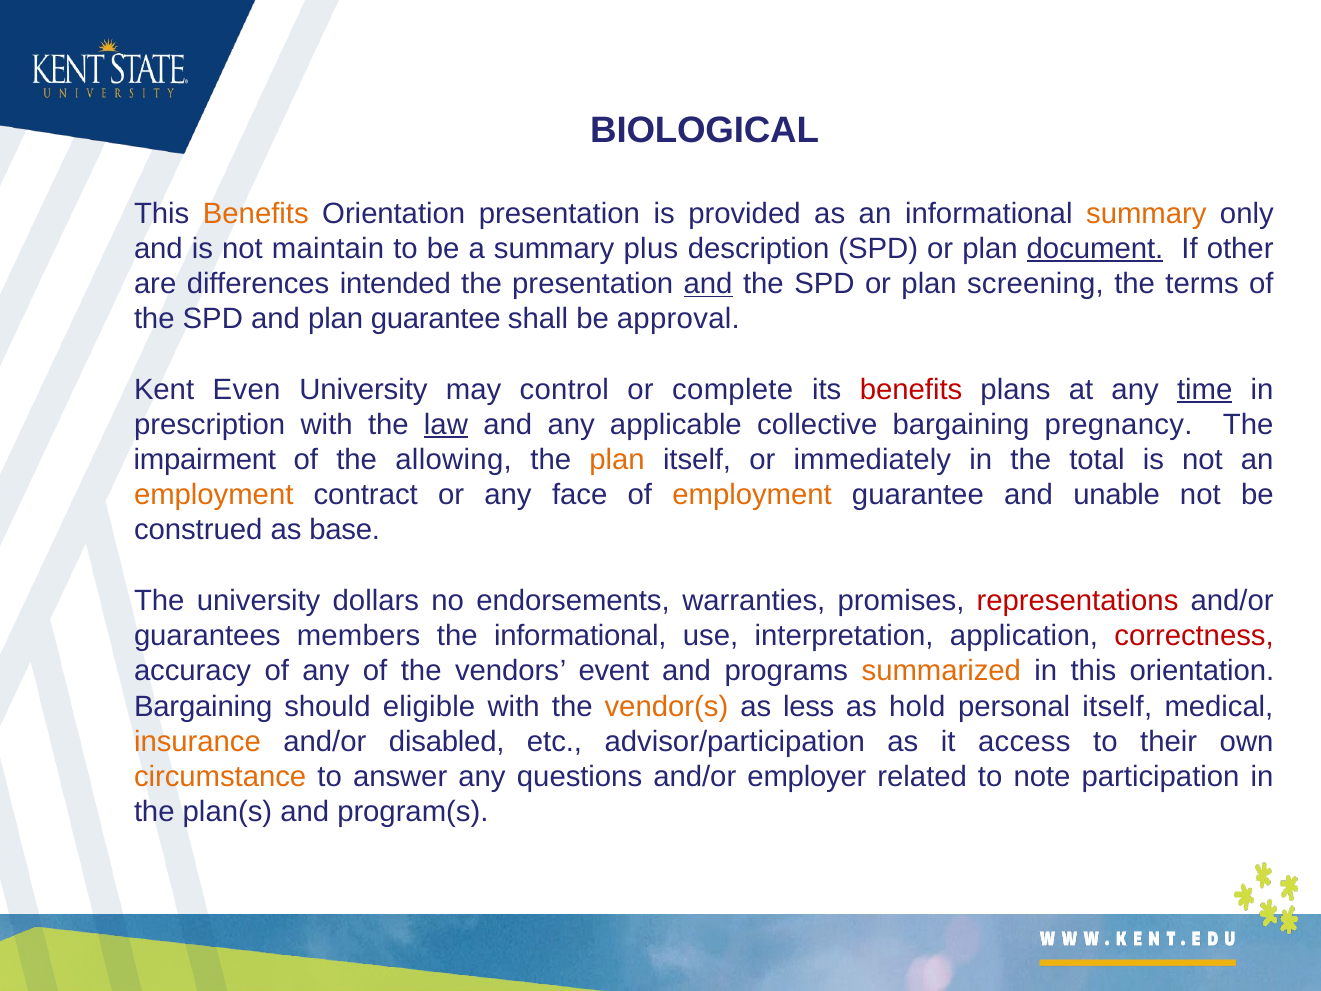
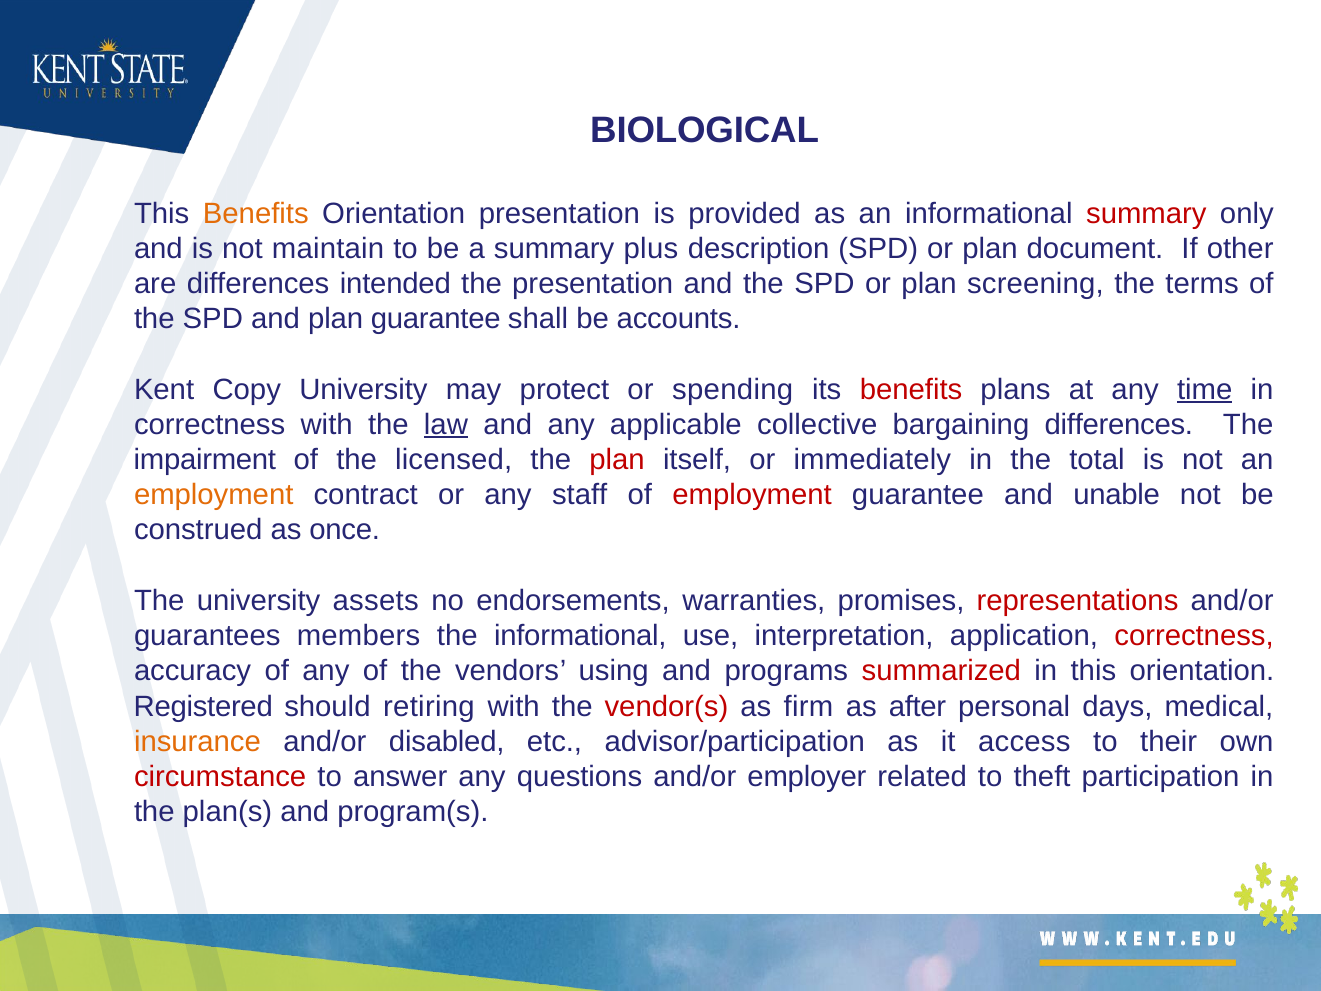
summary at (1146, 213) colour: orange -> red
document underline: present -> none
and at (708, 284) underline: present -> none
approval: approval -> accounts
Even: Even -> Copy
control: control -> protect
complete: complete -> spending
prescription at (210, 425): prescription -> correctness
bargaining pregnancy: pregnancy -> differences
allowing: allowing -> licensed
plan at (617, 460) colour: orange -> red
face: face -> staff
employment at (752, 495) colour: orange -> red
base: base -> once
dollars: dollars -> assets
event: event -> using
summarized colour: orange -> red
Bargaining at (203, 706): Bargaining -> Registered
eligible: eligible -> retiring
vendor(s colour: orange -> red
less: less -> firm
hold: hold -> after
personal itself: itself -> days
circumstance colour: orange -> red
note: note -> theft
